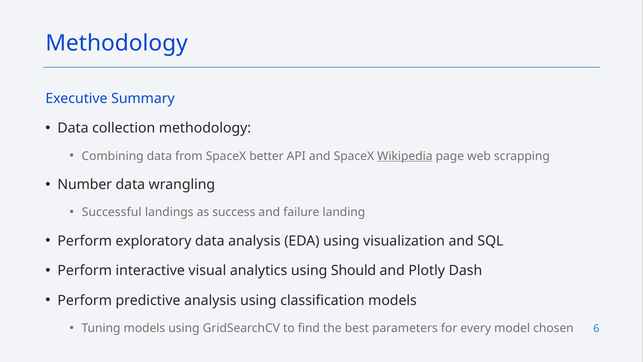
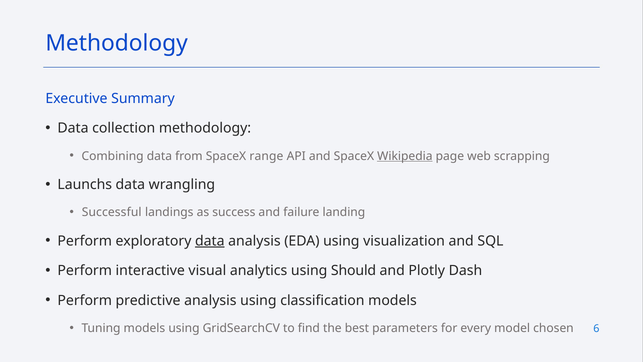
better: better -> range
Number: Number -> Launchs
data at (210, 241) underline: none -> present
